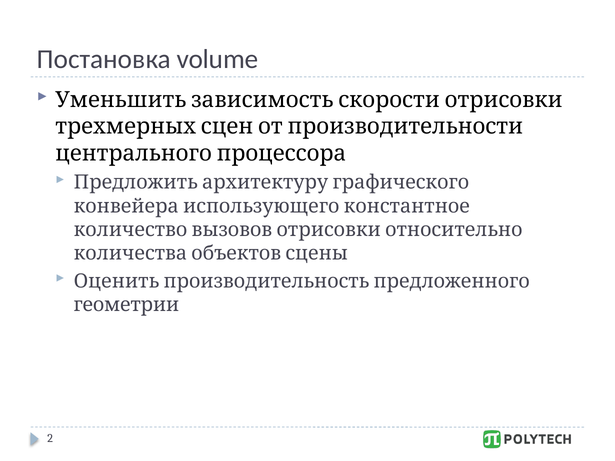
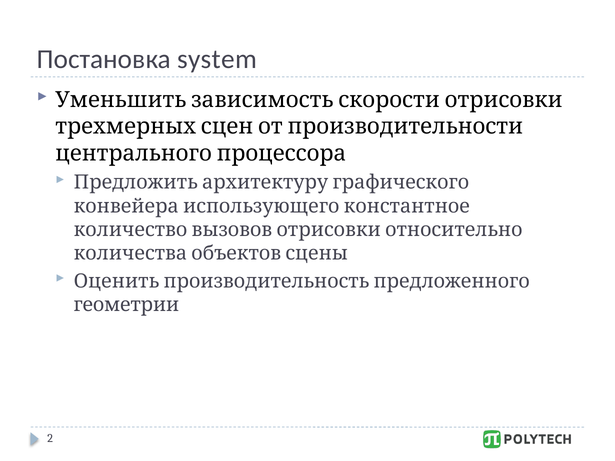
volume: volume -> system
